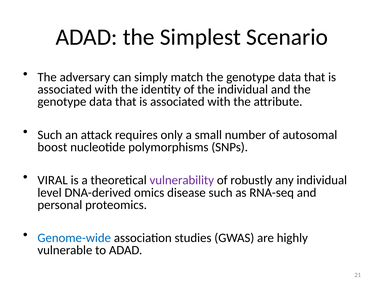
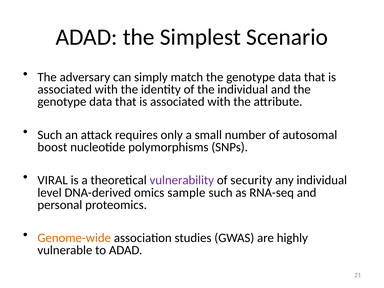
robustly: robustly -> security
disease: disease -> sample
Genome-wide colour: blue -> orange
